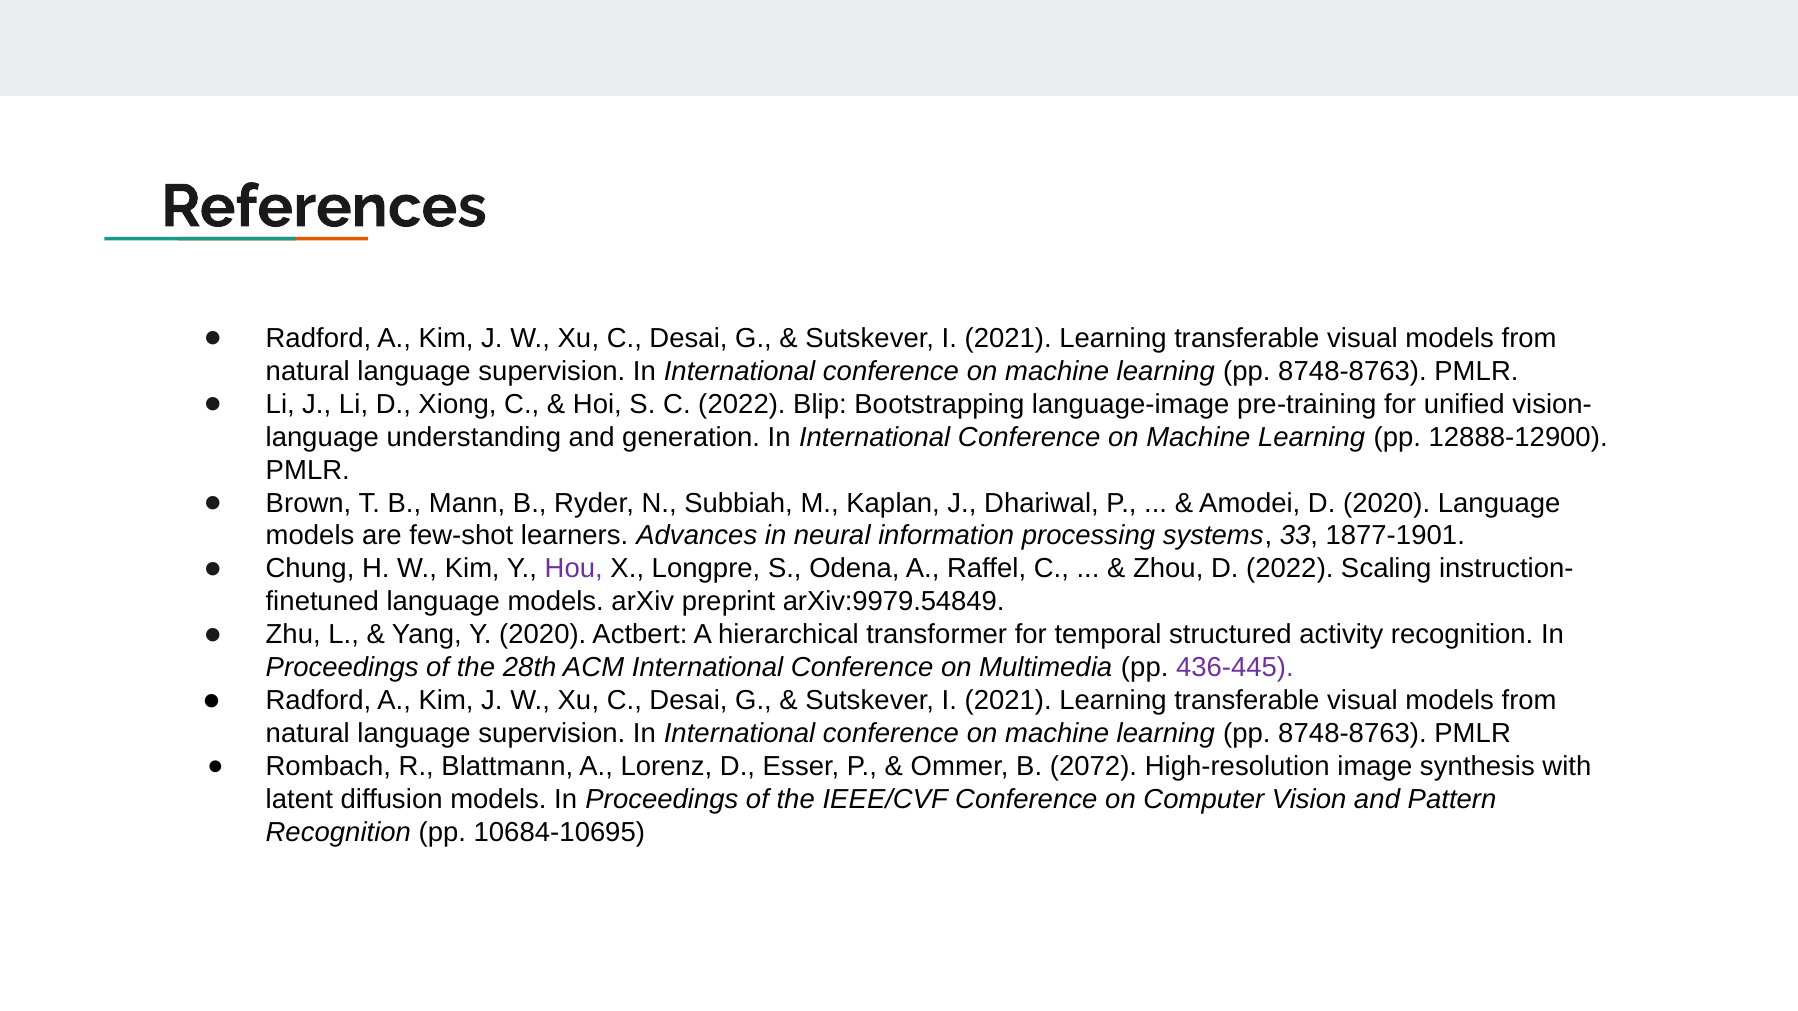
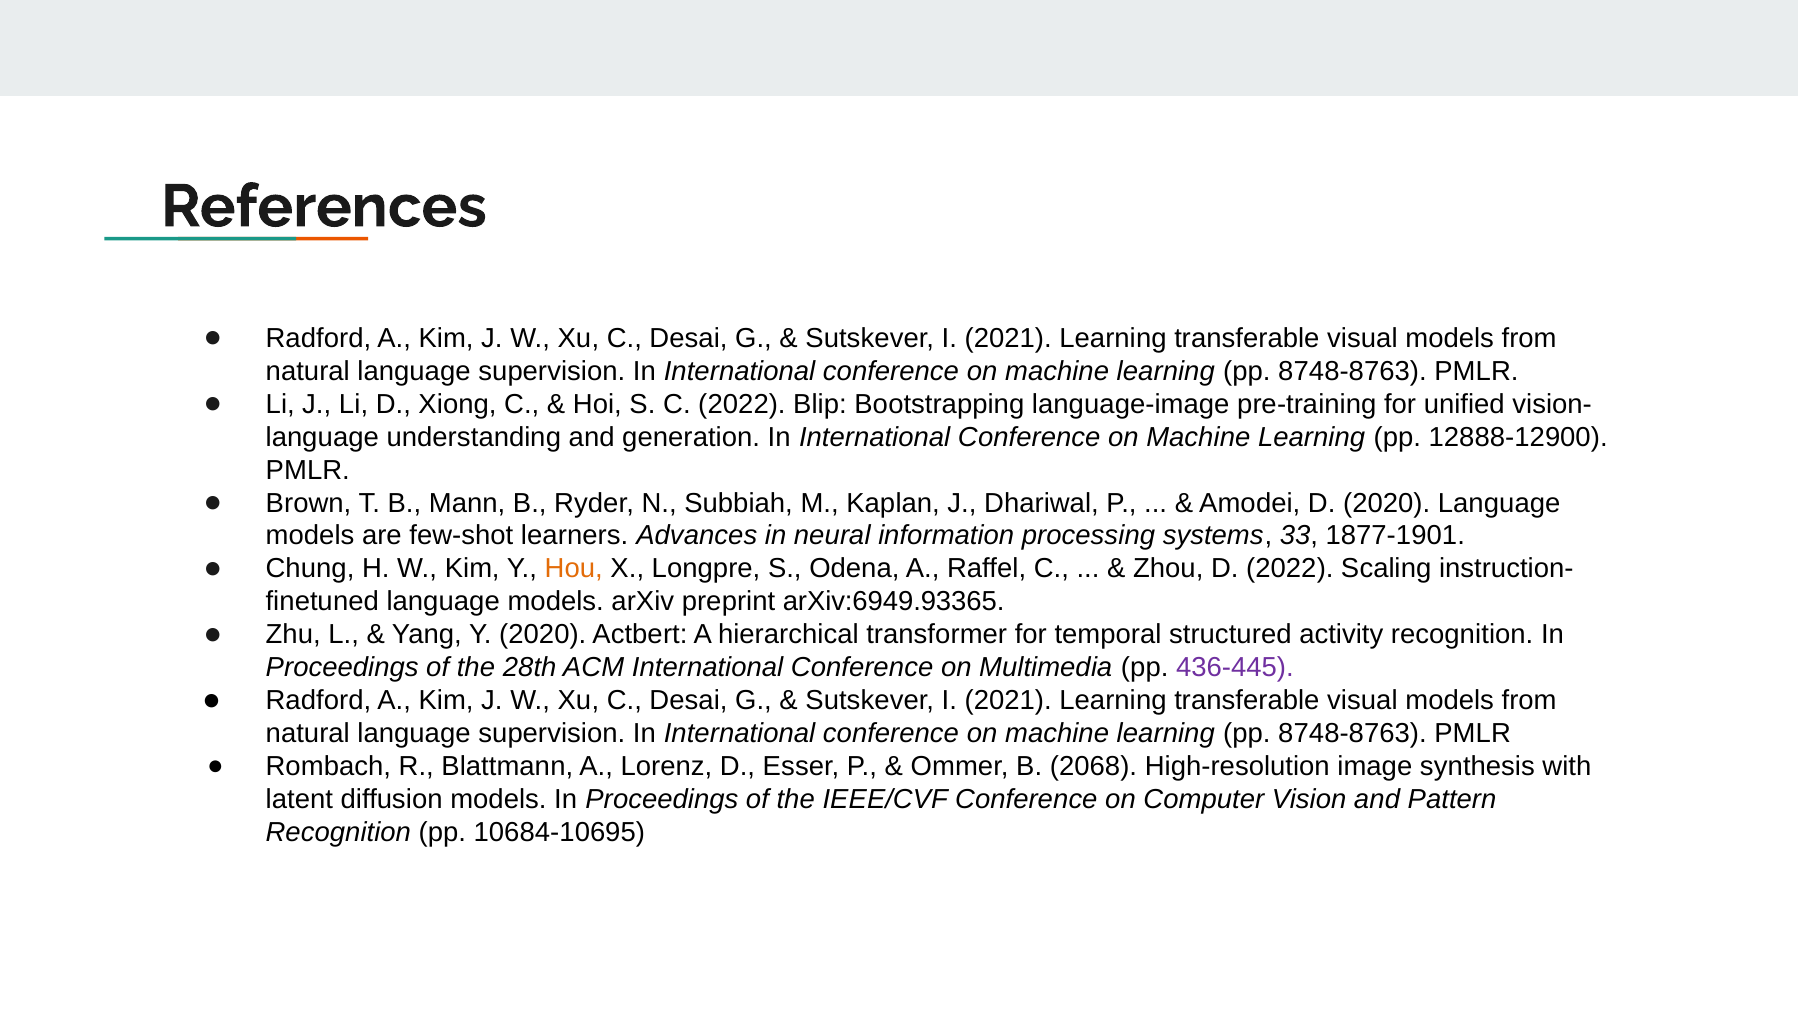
Hou colour: purple -> orange
arXiv:9979.54849: arXiv:9979.54849 -> arXiv:6949.93365
2072: 2072 -> 2068
